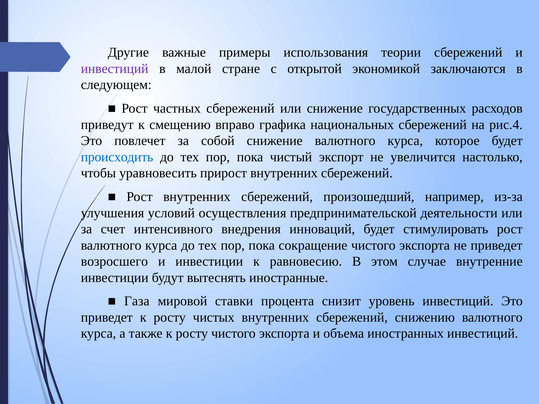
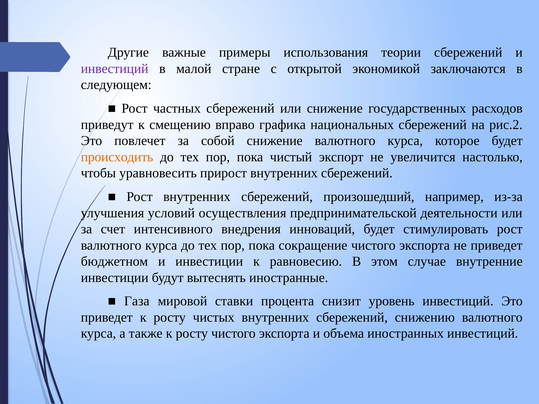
рис.4: рис.4 -> рис.2
происходить colour: blue -> orange
возросшего: возросшего -> бюджетном
